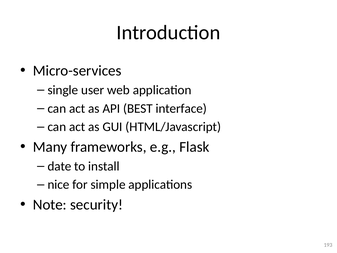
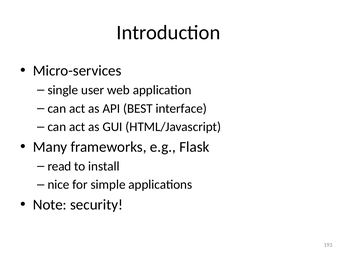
date: date -> read
